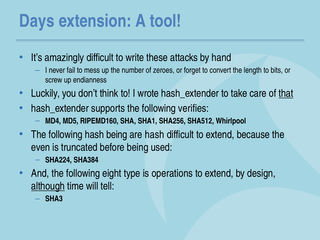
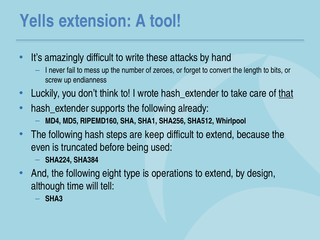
Days: Days -> Yells
verifies: verifies -> already
hash being: being -> steps
are hash: hash -> keep
although underline: present -> none
